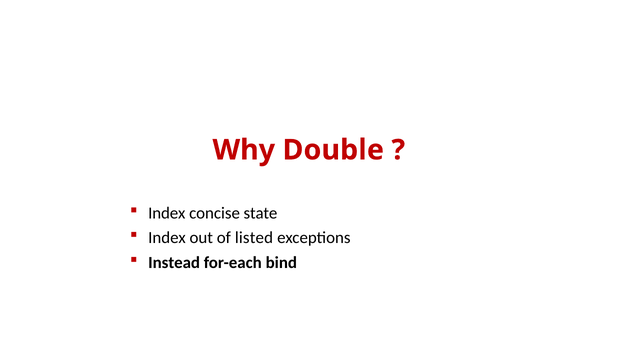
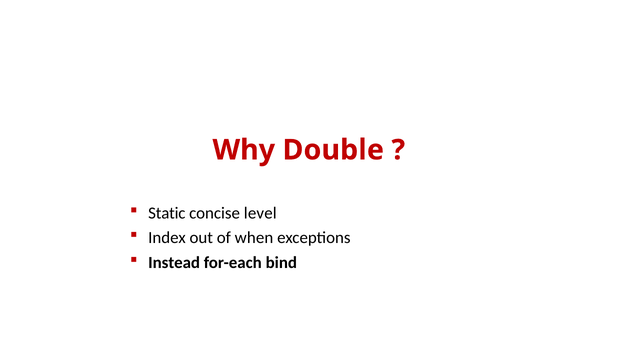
Index at (167, 213): Index -> Static
state: state -> level
listed: listed -> when
